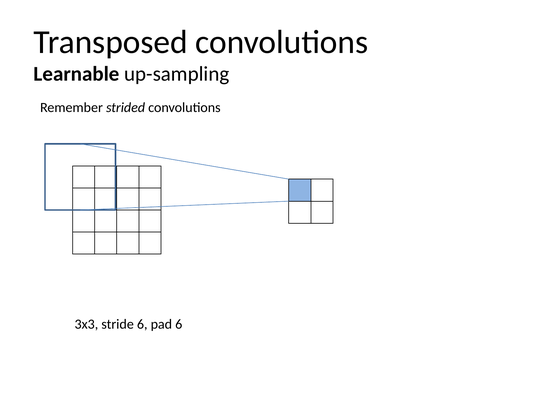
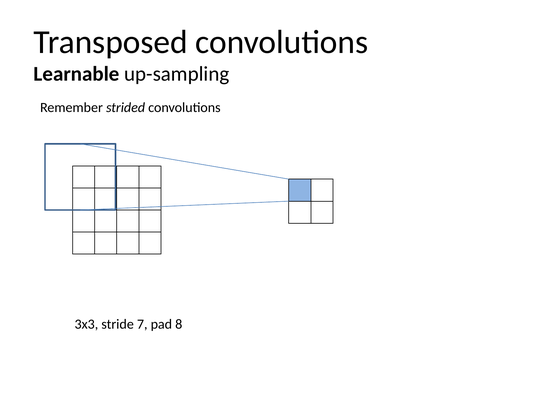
stride 6: 6 -> 7
pad 6: 6 -> 8
